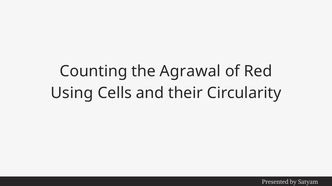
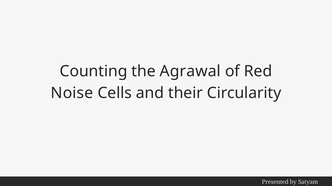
Using: Using -> Noise
